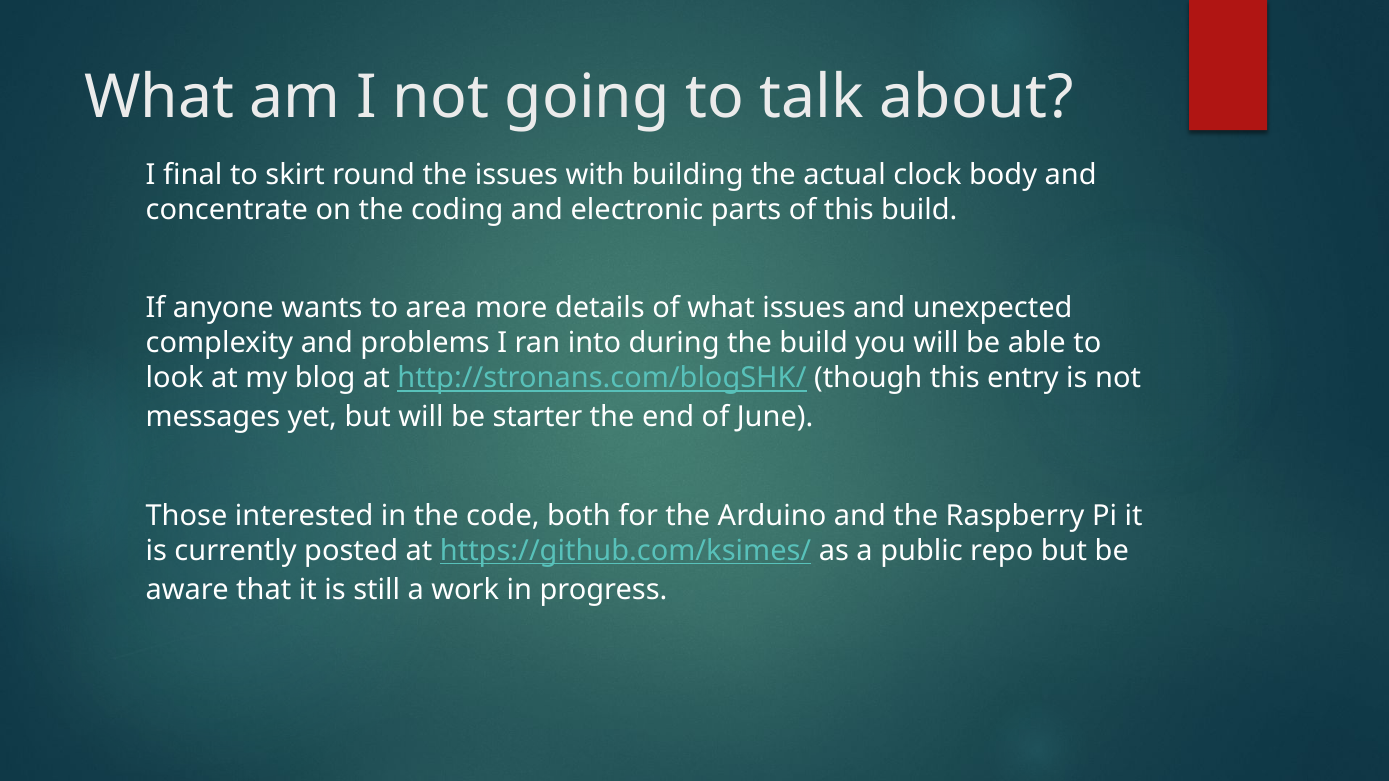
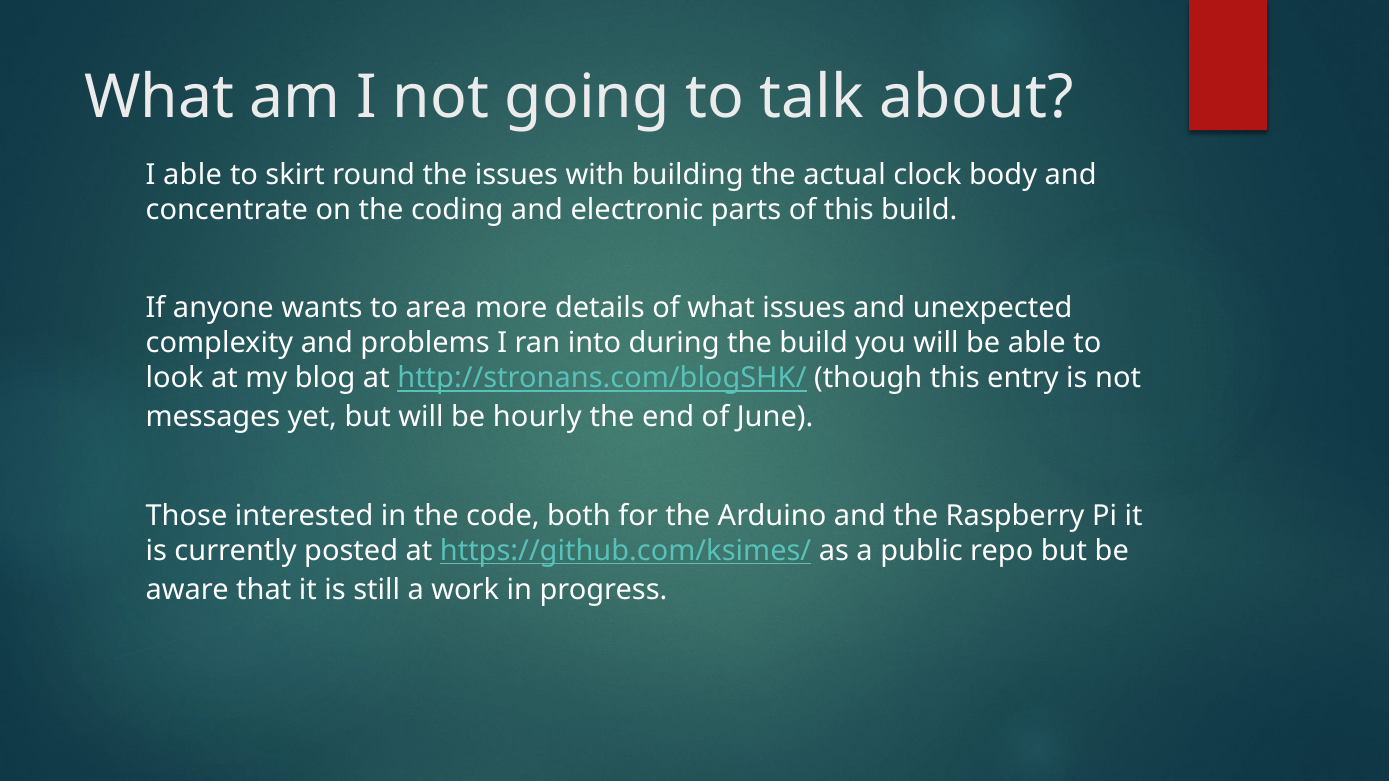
I final: final -> able
starter: starter -> hourly
